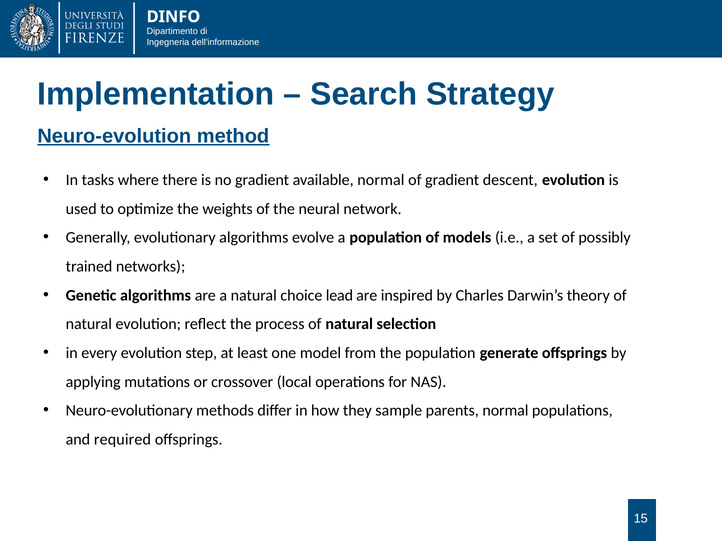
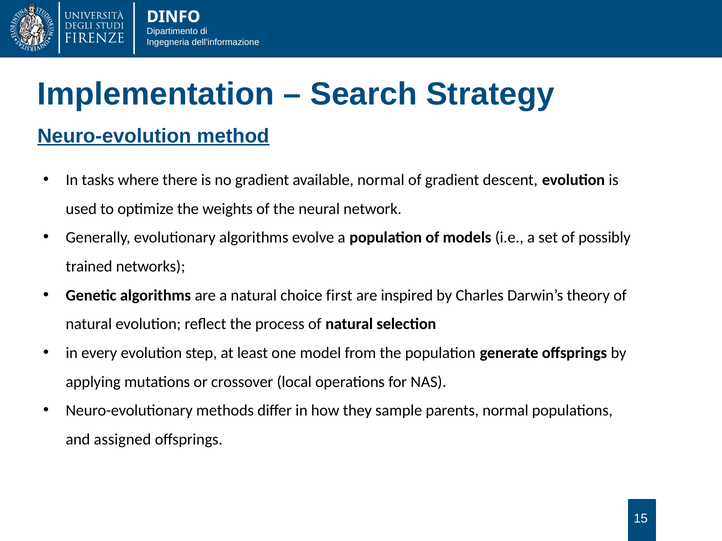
lead: lead -> first
required: required -> assigned
